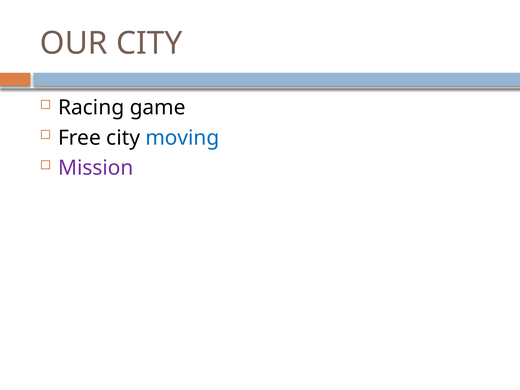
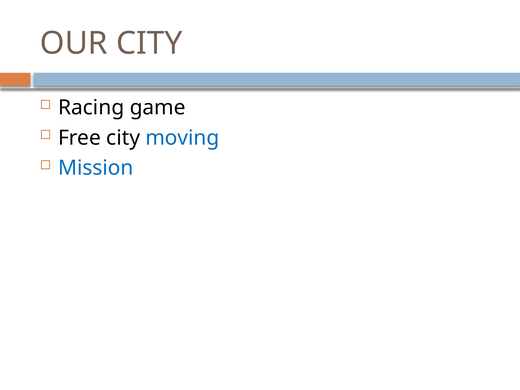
Mission colour: purple -> blue
